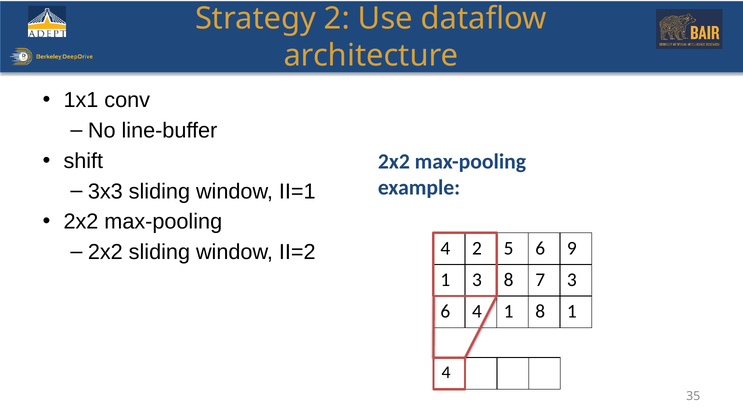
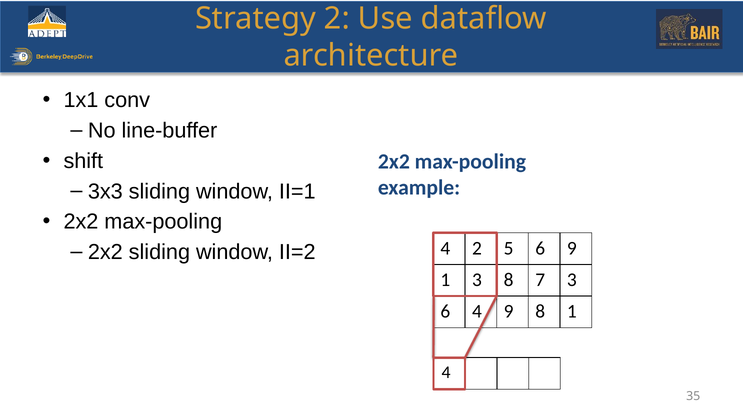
1 at (509, 312): 1 -> 9
